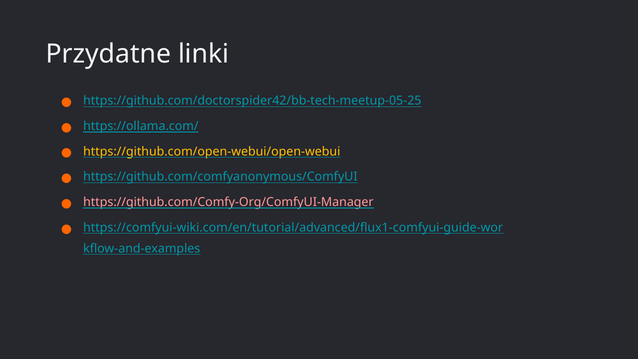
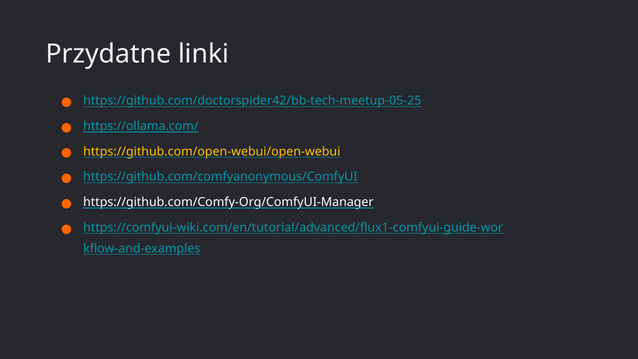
https://github.com/Comfy-Org/ComfyUI-Manager colour: pink -> white
